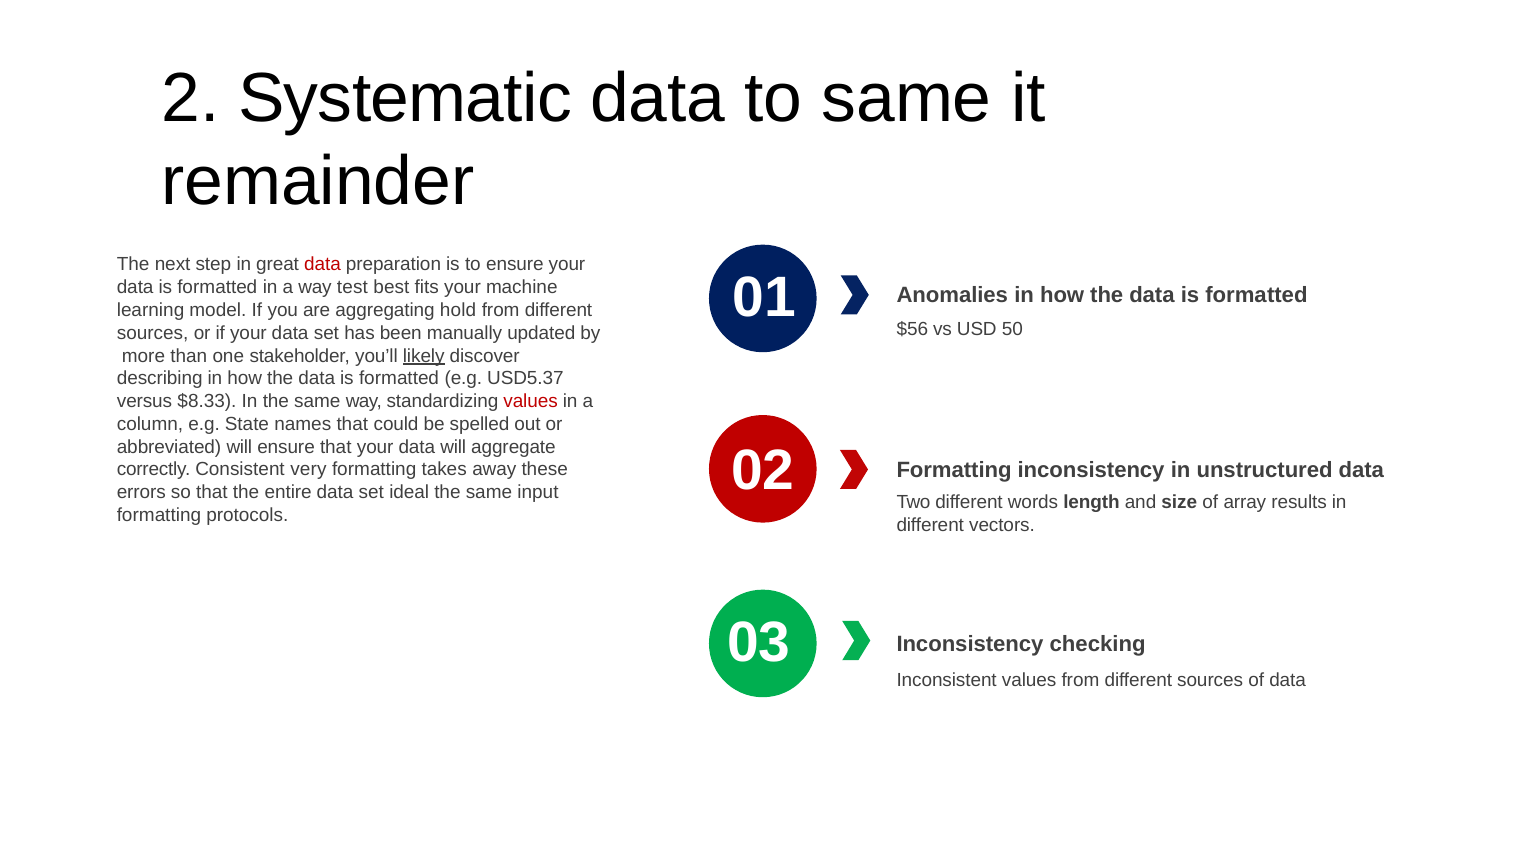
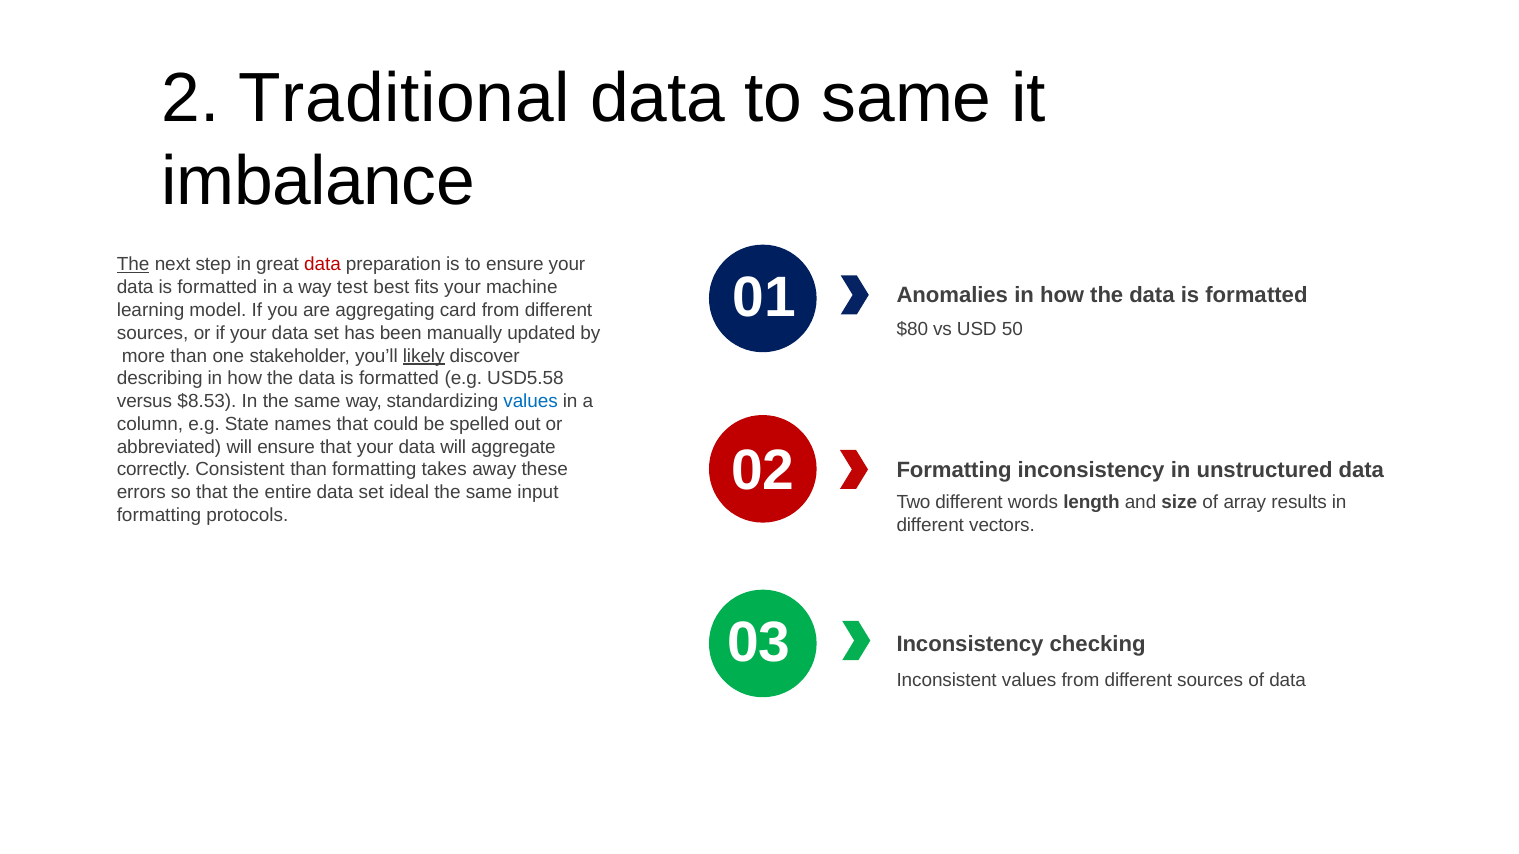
Systematic: Systematic -> Traditional
remainder: remainder -> imbalance
The at (133, 265) underline: none -> present
hold: hold -> card
$56: $56 -> $80
USD5.37: USD5.37 -> USD5.58
$8.33: $8.33 -> $8.53
values at (531, 402) colour: red -> blue
Consistent very: very -> than
